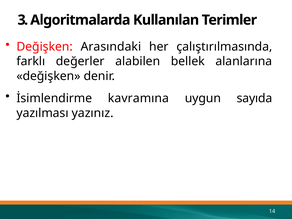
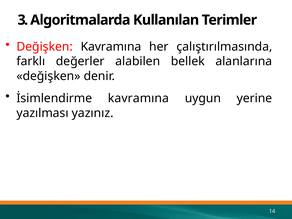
Arasındaki at (111, 47): Arasındaki -> Kavramına
sayıda: sayıda -> yerine
